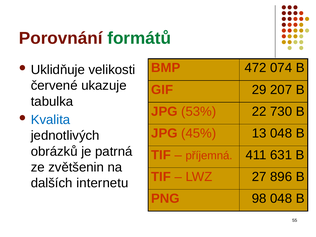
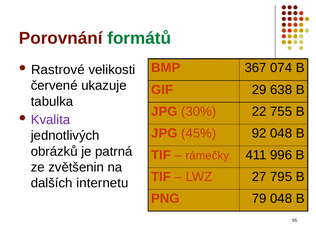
472: 472 -> 367
Uklidňuje: Uklidňuje -> Rastrové
207: 207 -> 638
53%: 53% -> 30%
730: 730 -> 755
Kvalita colour: blue -> purple
13: 13 -> 92
příjemná: příjemná -> rámečky
631: 631 -> 996
896: 896 -> 795
98: 98 -> 79
